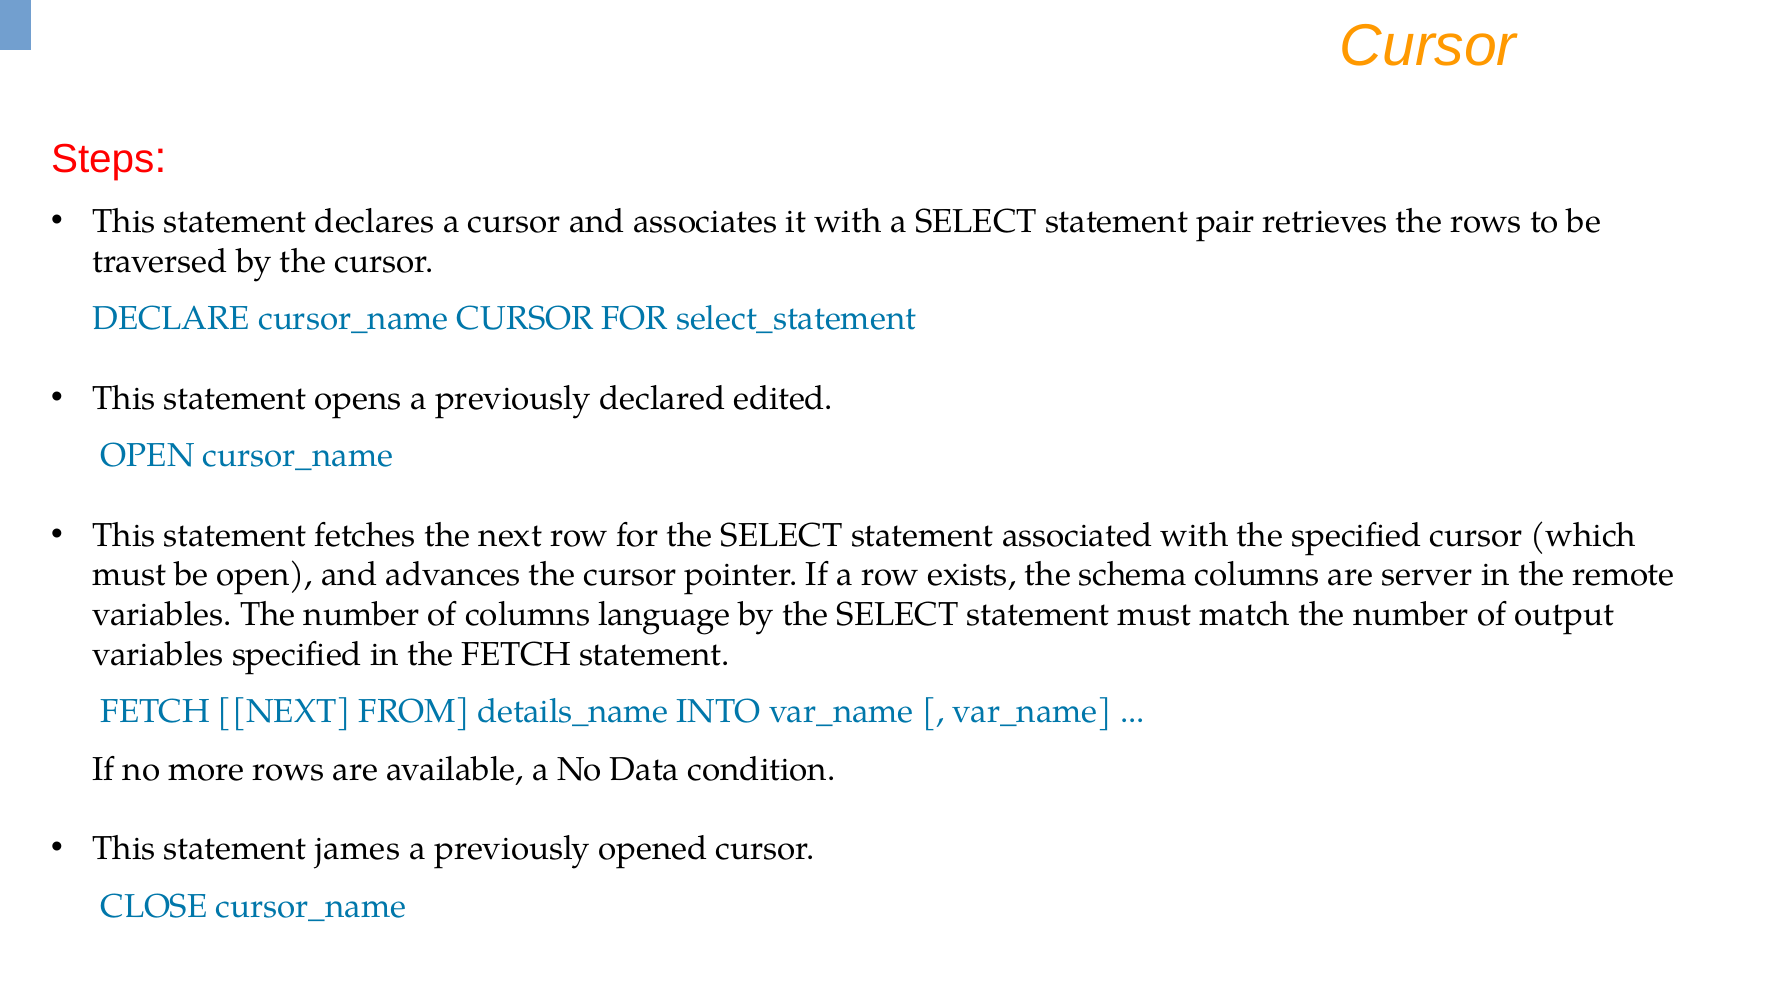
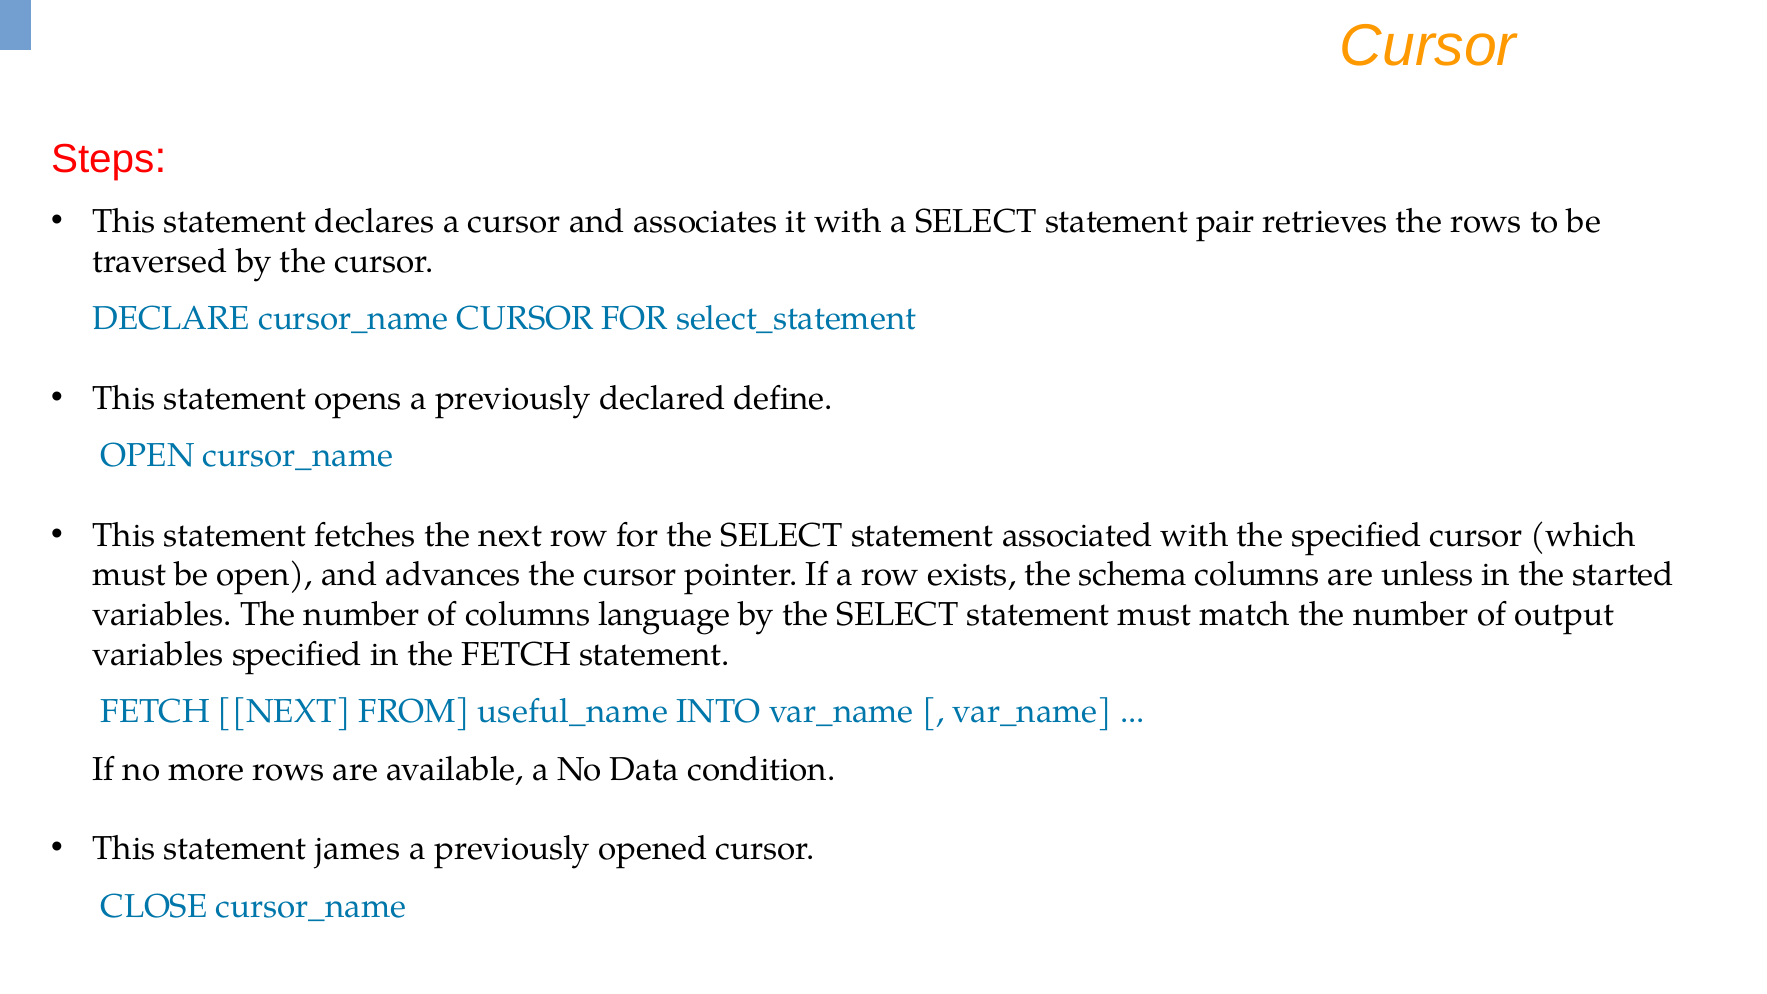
edited: edited -> define
server: server -> unless
remote: remote -> started
details_name: details_name -> useful_name
